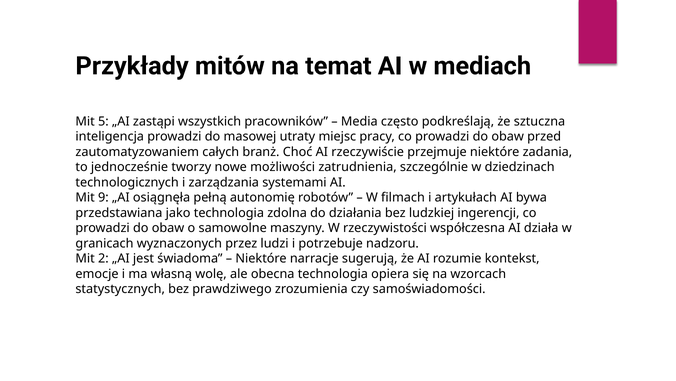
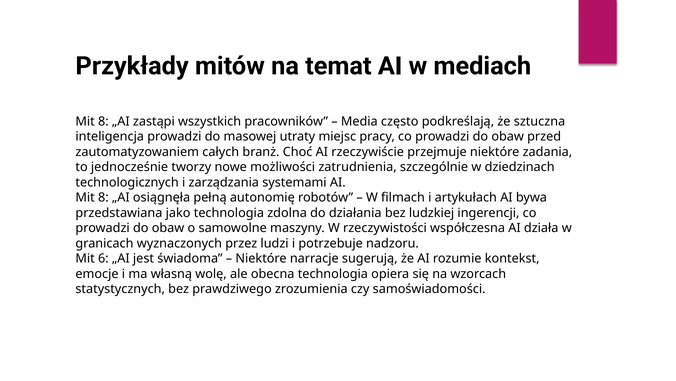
5 at (103, 121): 5 -> 8
9 at (103, 197): 9 -> 8
2: 2 -> 6
